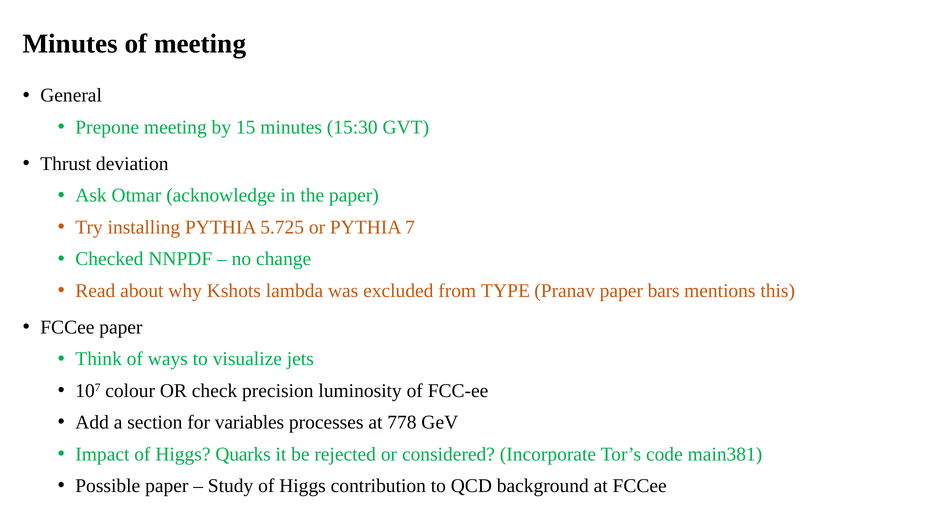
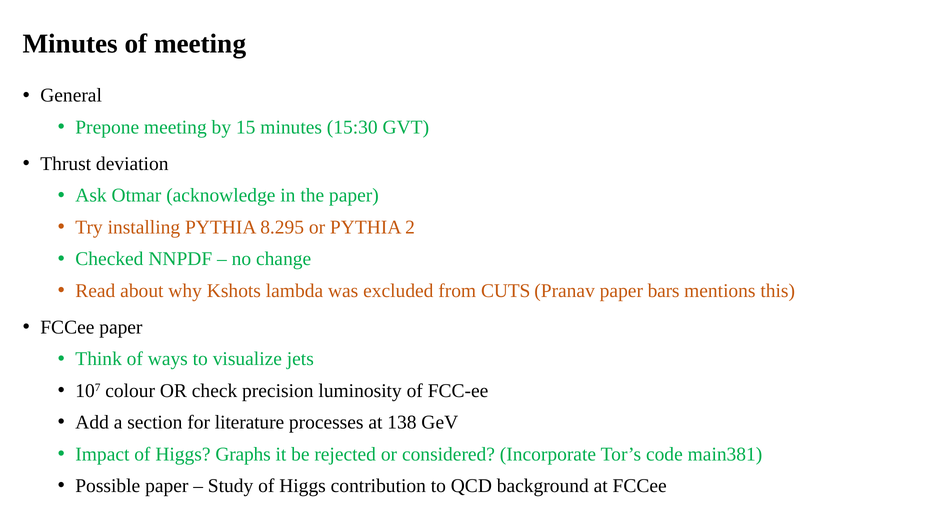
5.725: 5.725 -> 8.295
7: 7 -> 2
TYPE: TYPE -> CUTS
variables: variables -> literature
778: 778 -> 138
Quarks: Quarks -> Graphs
